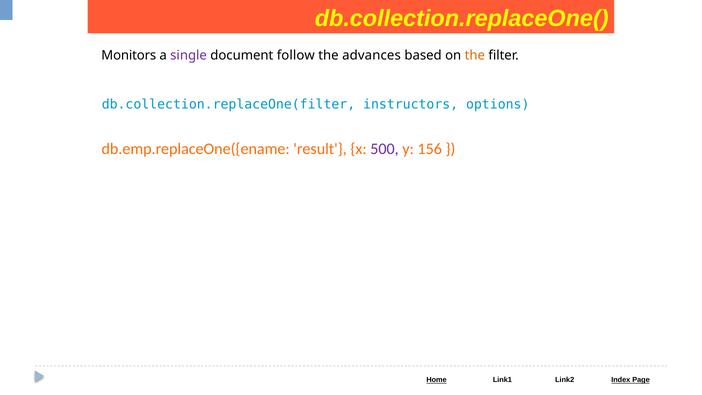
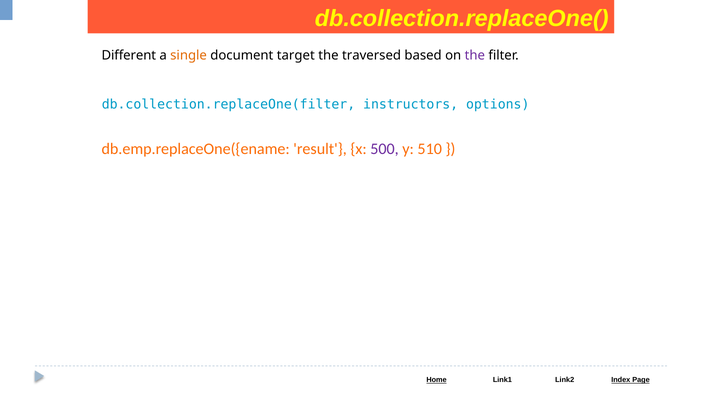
Monitors: Monitors -> Different
single colour: purple -> orange
follow: follow -> target
advances: advances -> traversed
the at (475, 55) colour: orange -> purple
156: 156 -> 510
